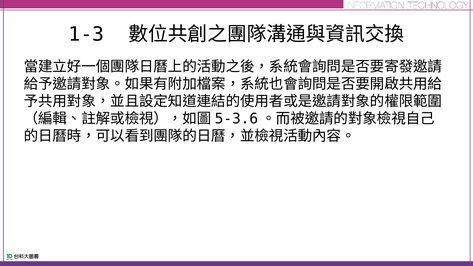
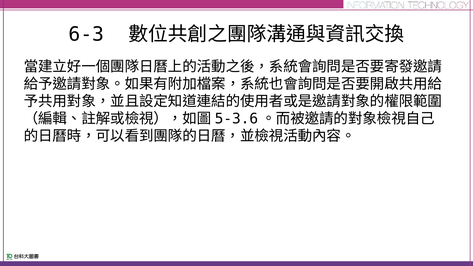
1-3: 1-3 -> 6-3
